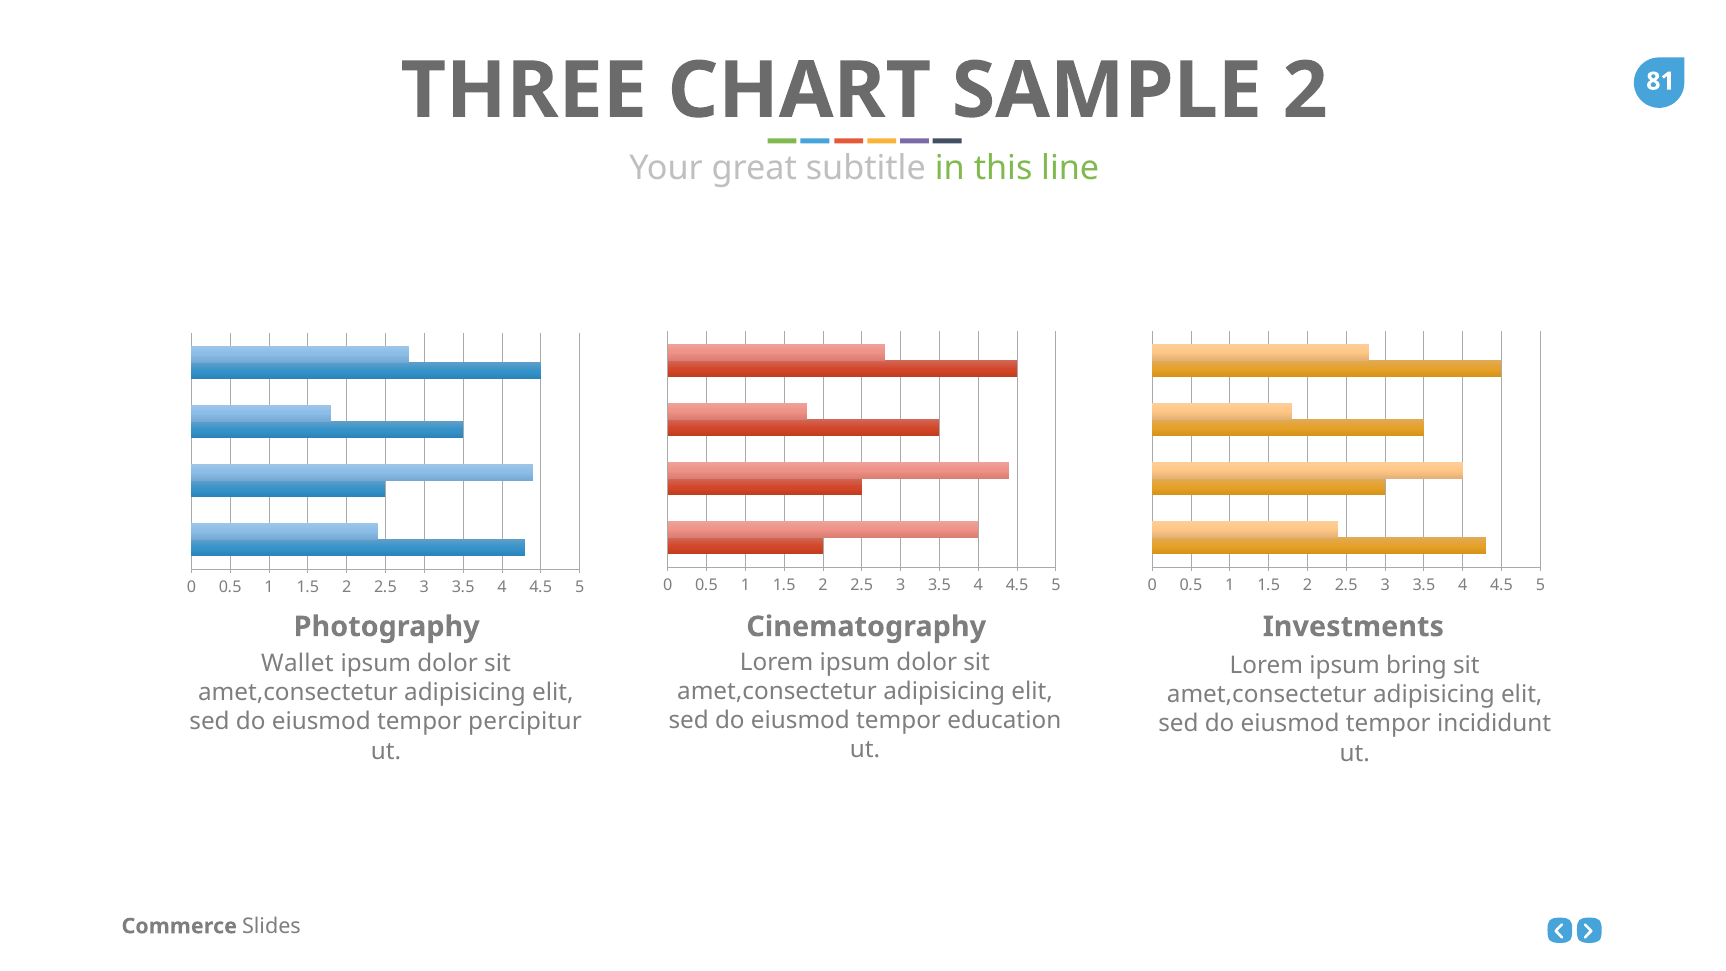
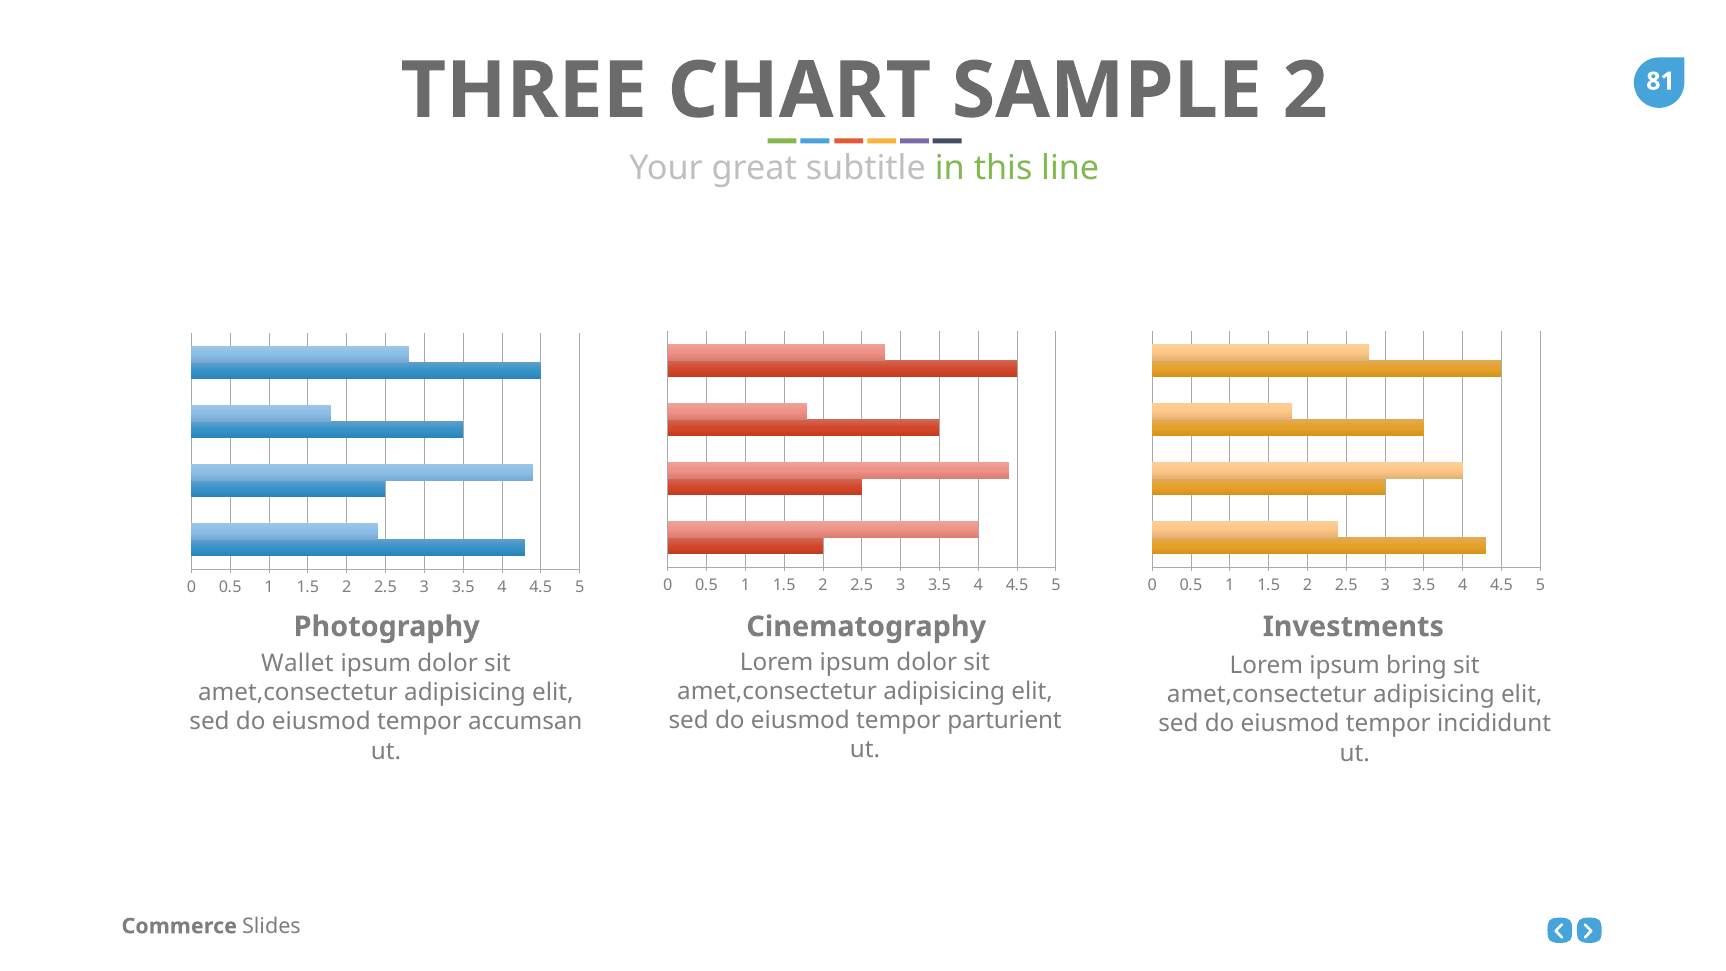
education: education -> parturient
percipitur: percipitur -> accumsan
